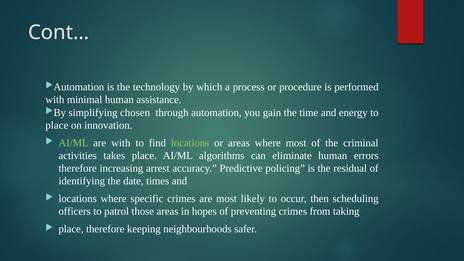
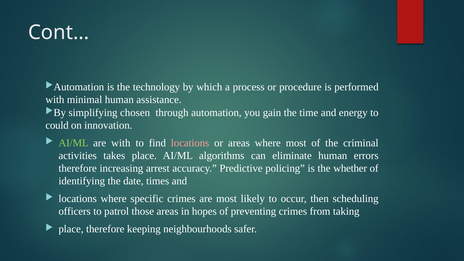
place at (57, 125): place -> could
locations at (190, 143) colour: light green -> pink
residual: residual -> whether
